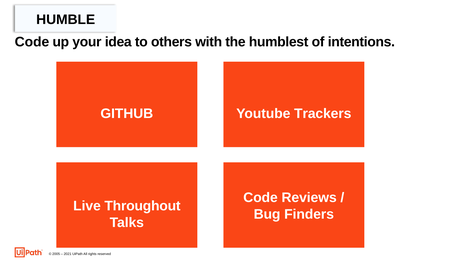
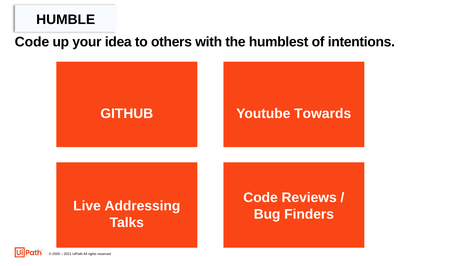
Trackers: Trackers -> Towards
Throughout: Throughout -> Addressing
